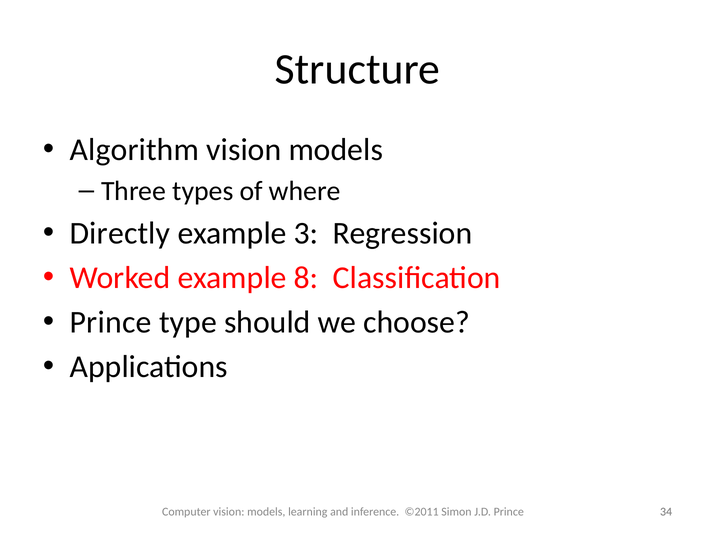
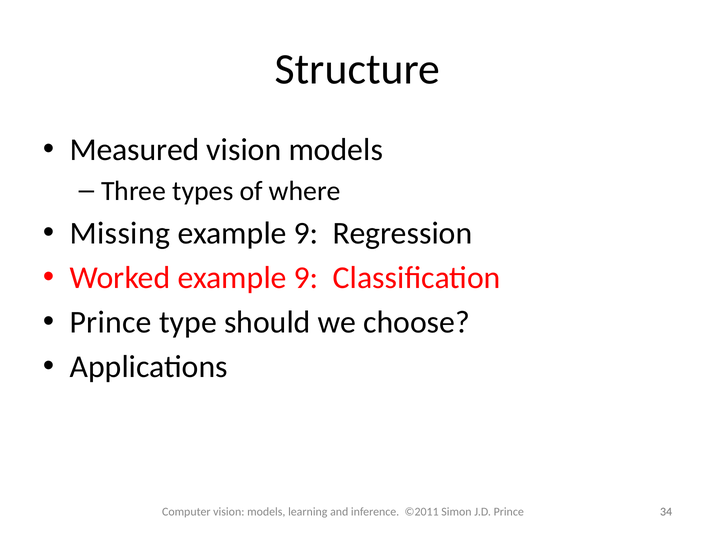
Algorithm: Algorithm -> Measured
Directly: Directly -> Missing
3 at (306, 233): 3 -> 9
Worked example 8: 8 -> 9
